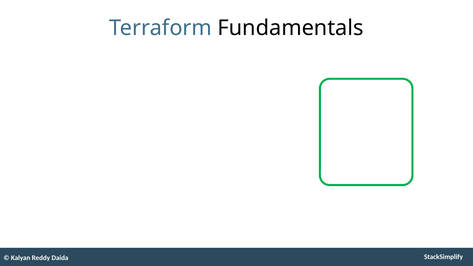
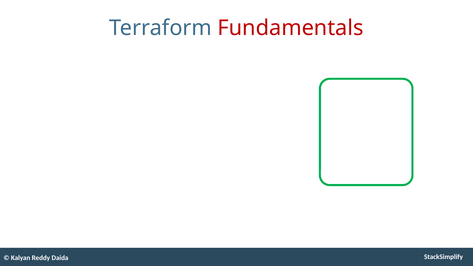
Fundamentals colour: black -> red
